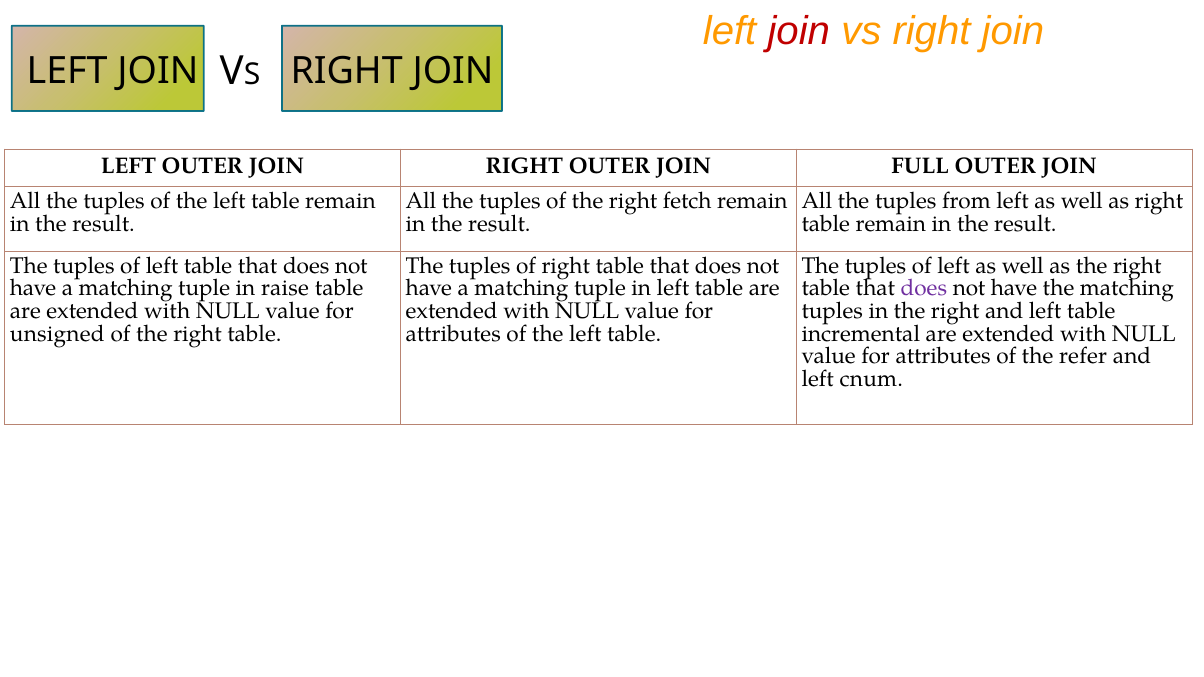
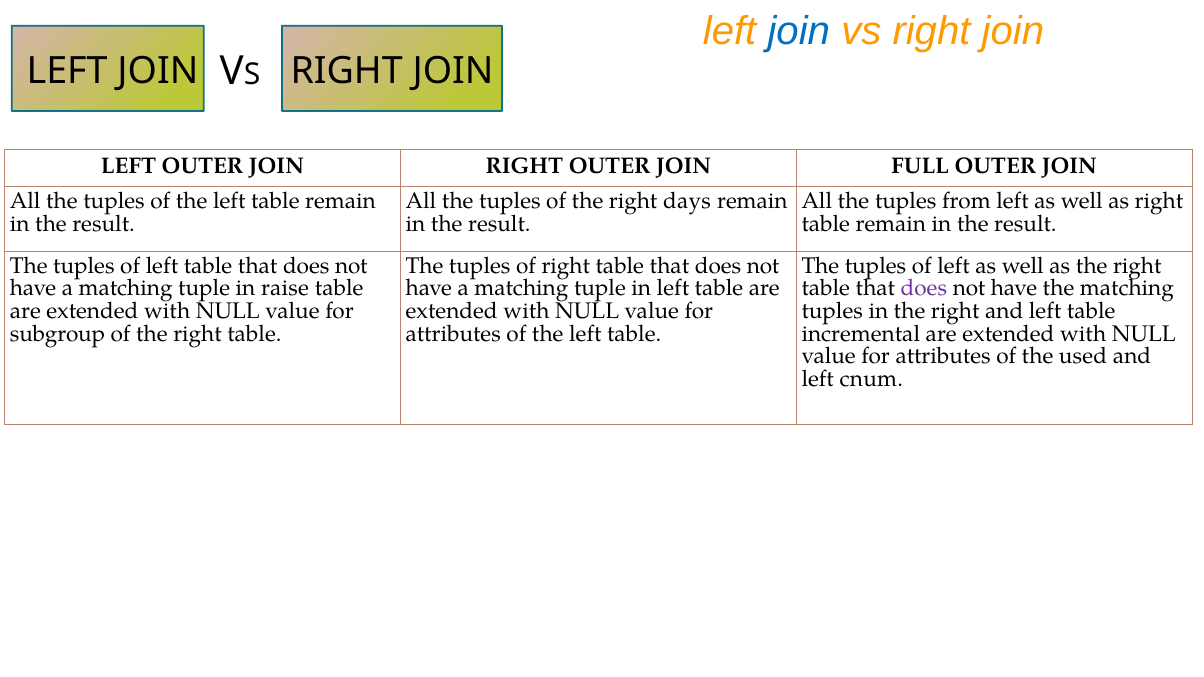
join at (799, 31) colour: red -> blue
fetch: fetch -> days
unsigned: unsigned -> subgroup
refer: refer -> used
